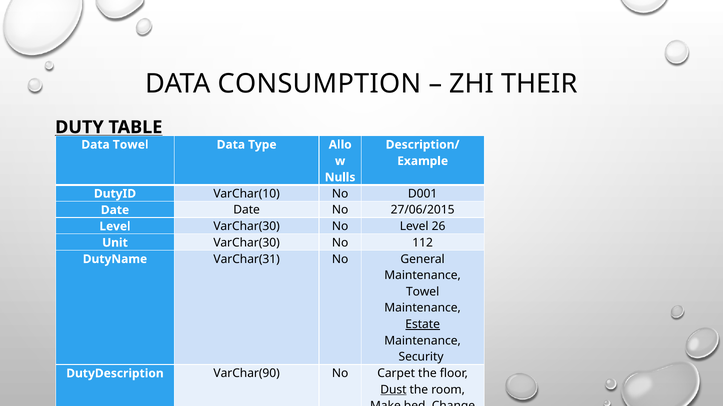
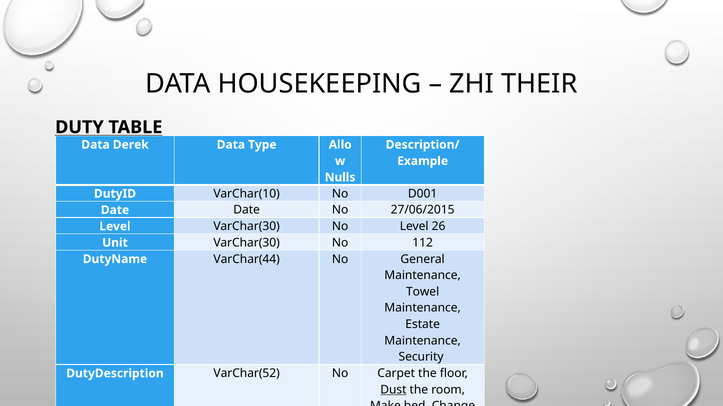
CONSUMPTION: CONSUMPTION -> HOUSEKEEPING
Data Towel: Towel -> Derek
VarChar(31: VarChar(31 -> VarChar(44
Estate underline: present -> none
VarChar(90: VarChar(90 -> VarChar(52
